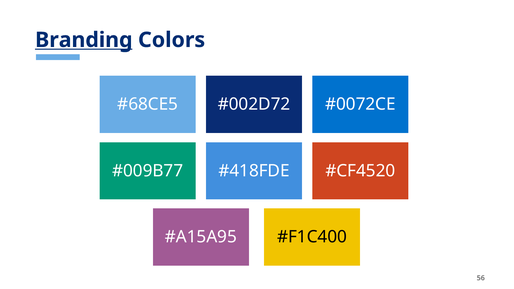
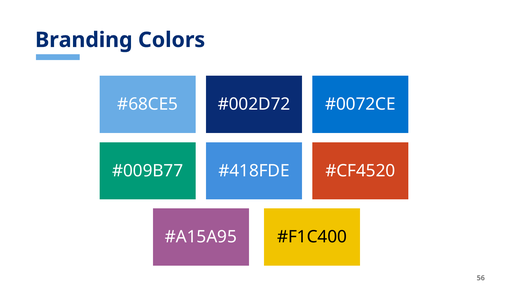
Branding underline: present -> none
